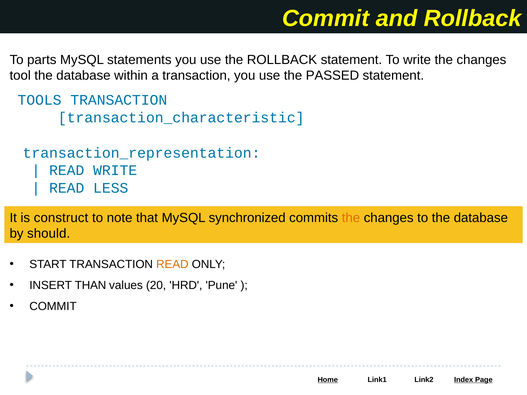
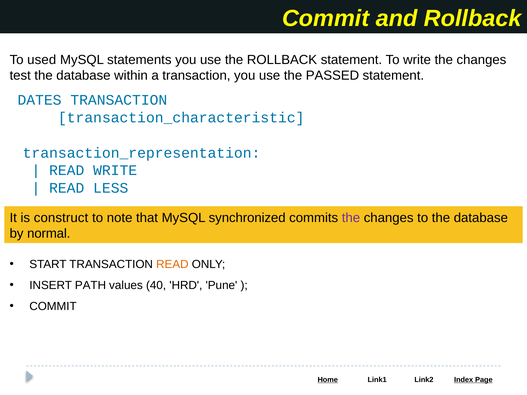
parts: parts -> used
tool: tool -> test
TOOLS: TOOLS -> DATES
the at (351, 218) colour: orange -> purple
should: should -> normal
THAN: THAN -> PATH
20: 20 -> 40
